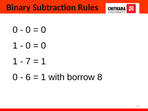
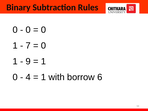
0 at (28, 46): 0 -> 7
7: 7 -> 9
6: 6 -> 4
8: 8 -> 6
